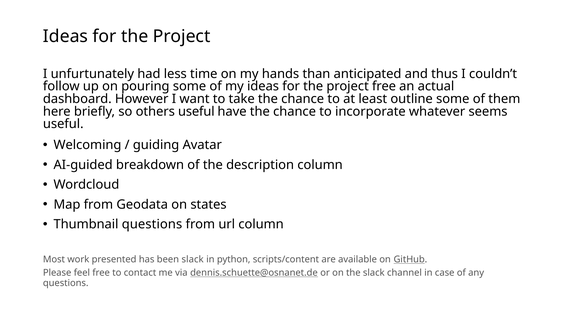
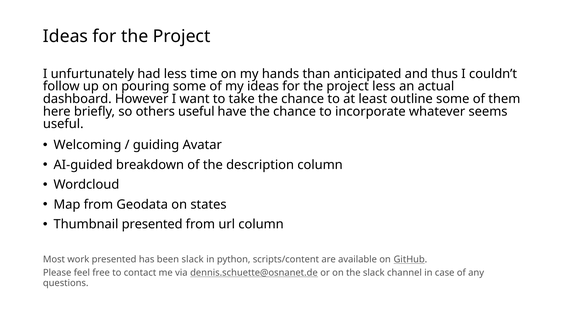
project free: free -> less
Thumbnail questions: questions -> presented
